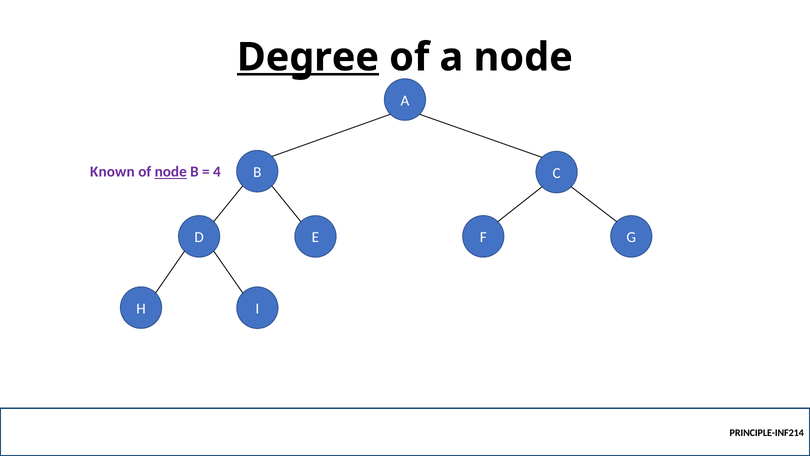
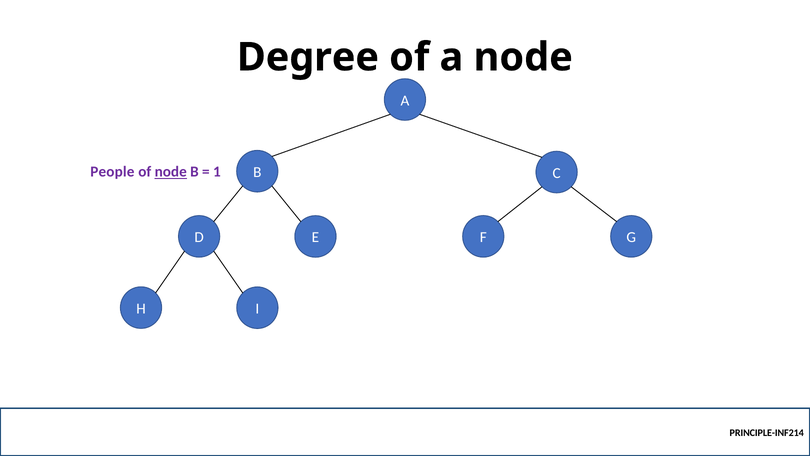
Degree underline: present -> none
Known: Known -> People
4: 4 -> 1
